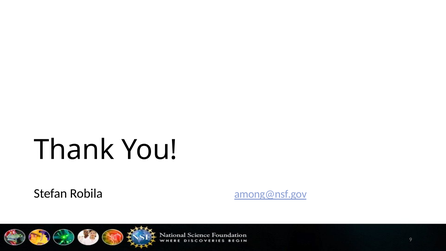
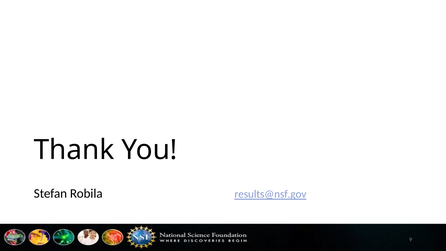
among@nsf.gov: among@nsf.gov -> results@nsf.gov
